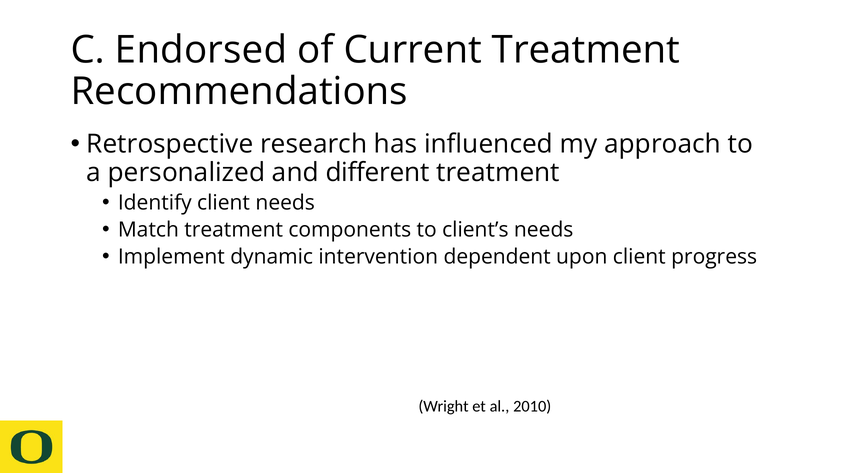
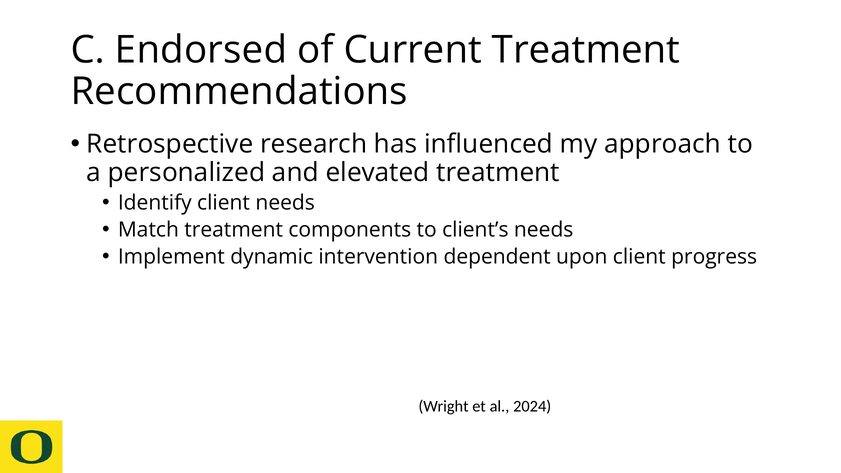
different: different -> elevated
2010: 2010 -> 2024
